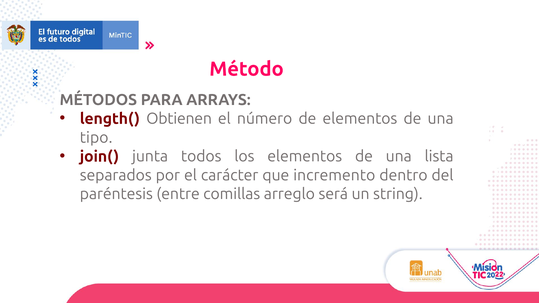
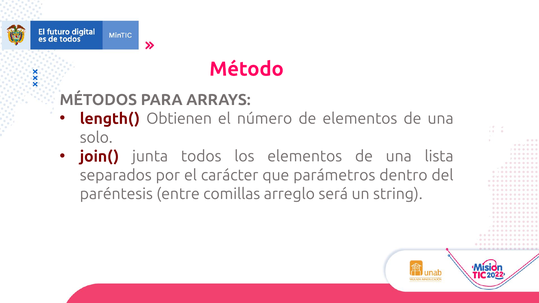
tipo: tipo -> solo
incremento: incremento -> parámetros
